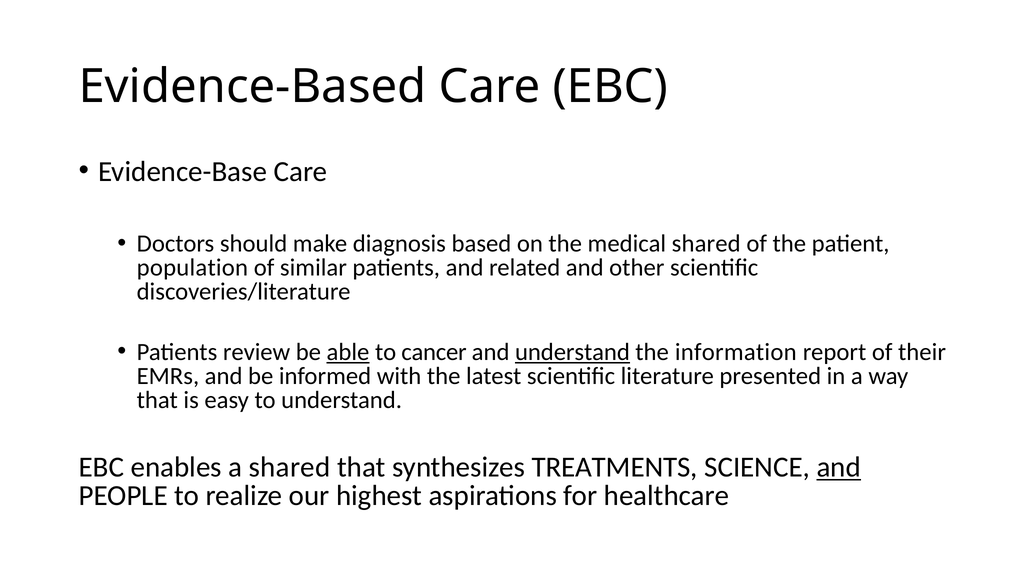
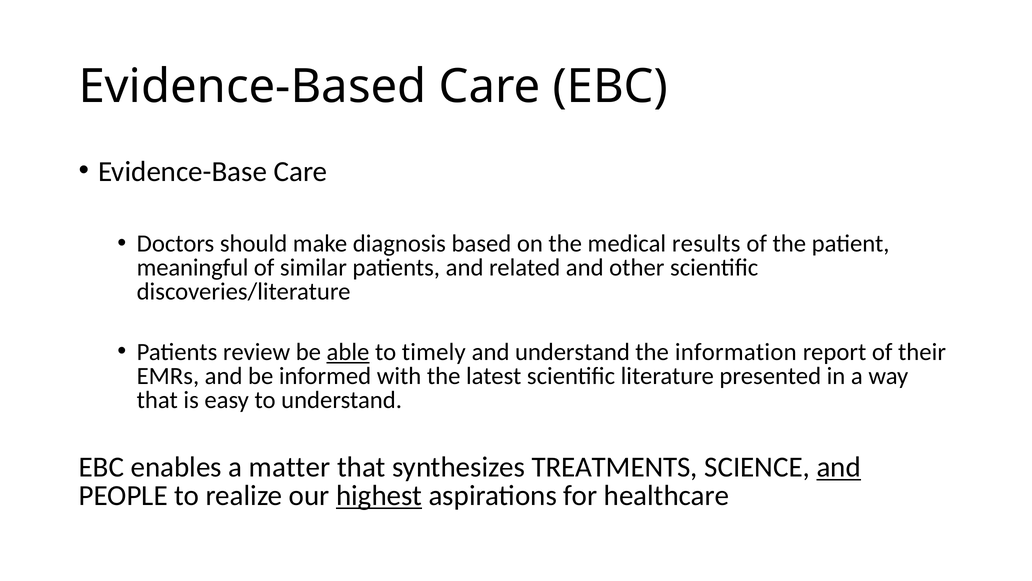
medical shared: shared -> results
population: population -> meaningful
cancer: cancer -> timely
understand at (572, 352) underline: present -> none
a shared: shared -> matter
highest underline: none -> present
